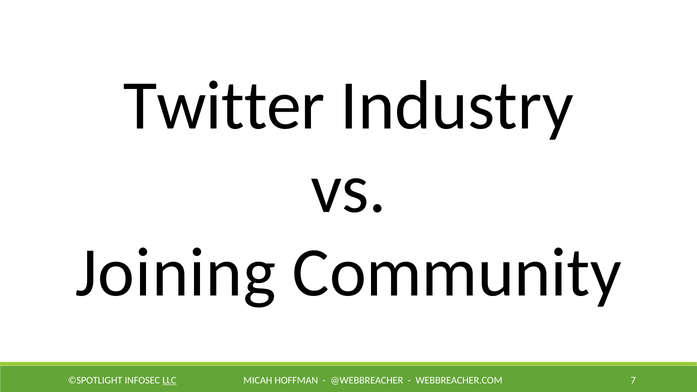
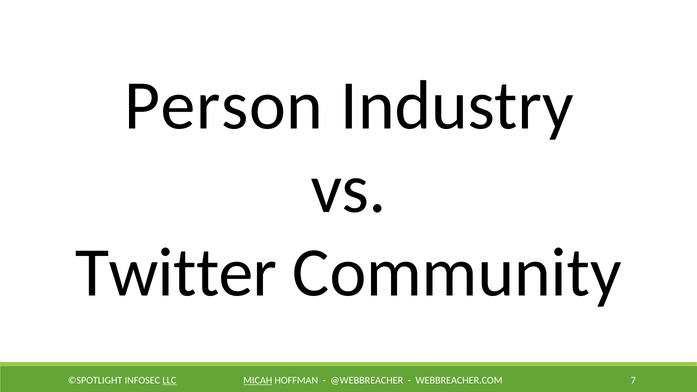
Twitter: Twitter -> Person
Joining: Joining -> Twitter
MICAH underline: none -> present
